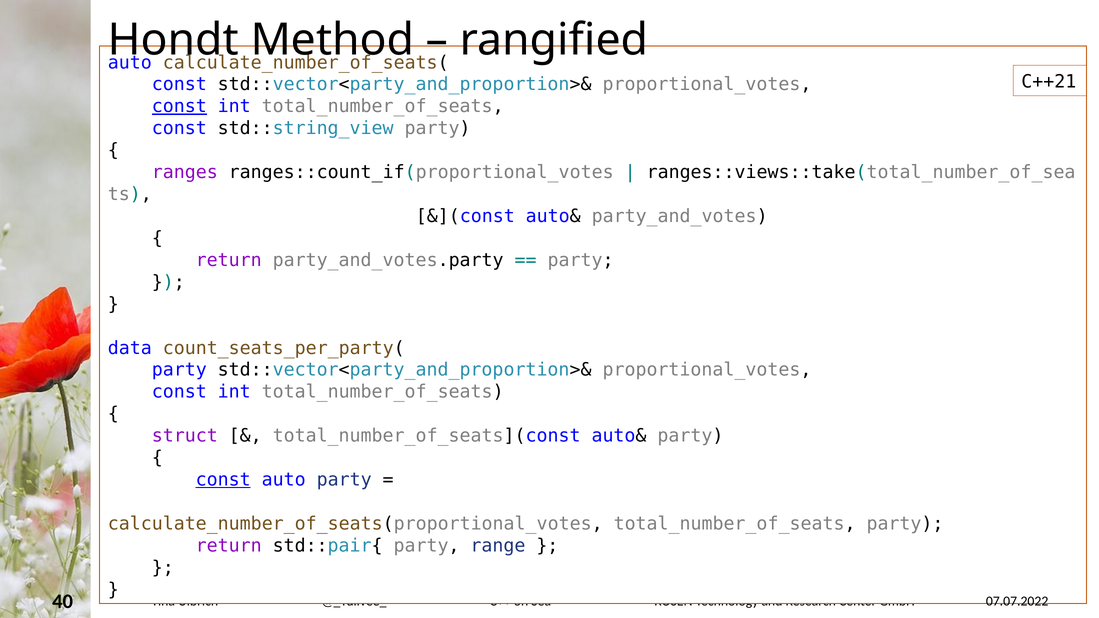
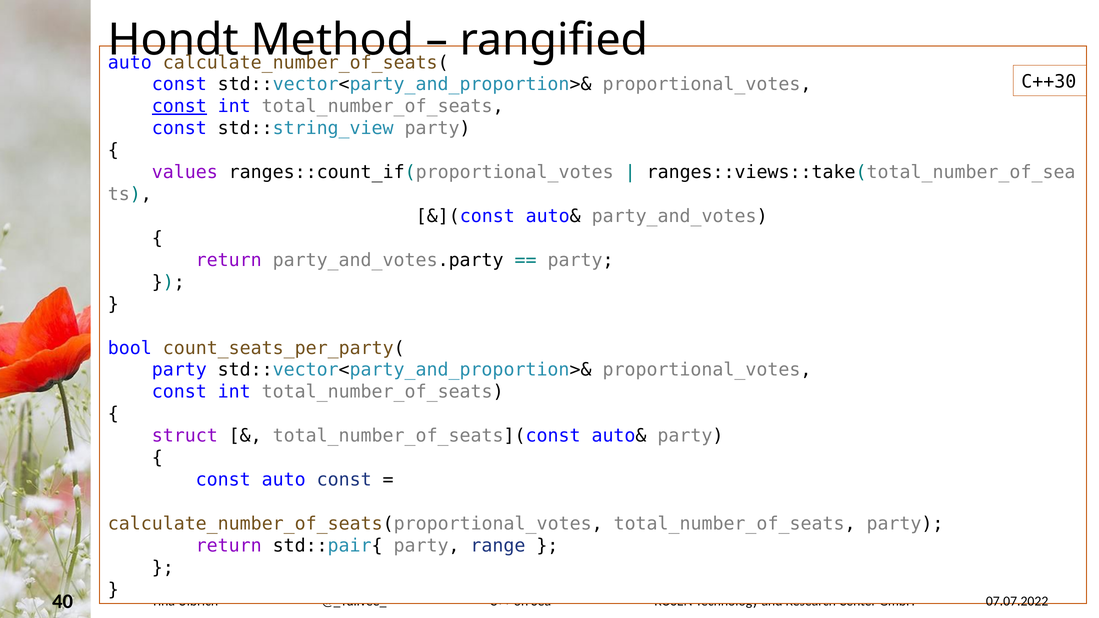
C++21: C++21 -> C++30
ranges: ranges -> values
data: data -> bool
const at (223, 480) underline: present -> none
auto party: party -> const
